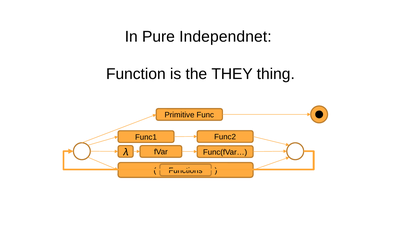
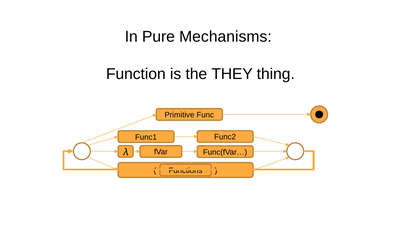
Independnet: Independnet -> Mechanisms
